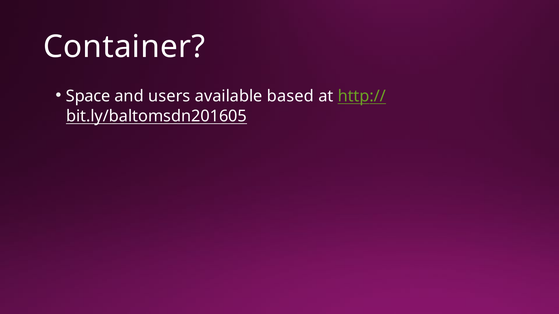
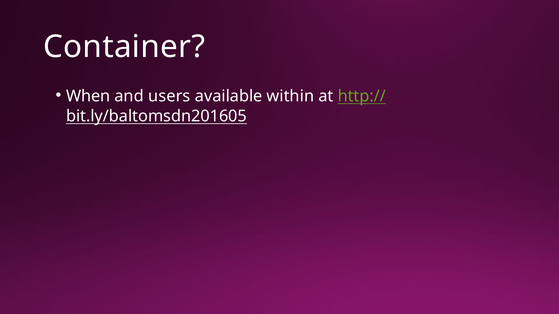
Space: Space -> When
based: based -> within
